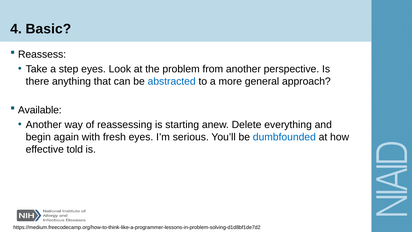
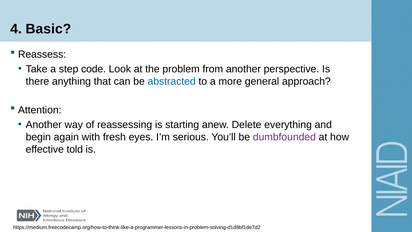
step eyes: eyes -> code
Available: Available -> Attention
dumbfounded colour: blue -> purple
